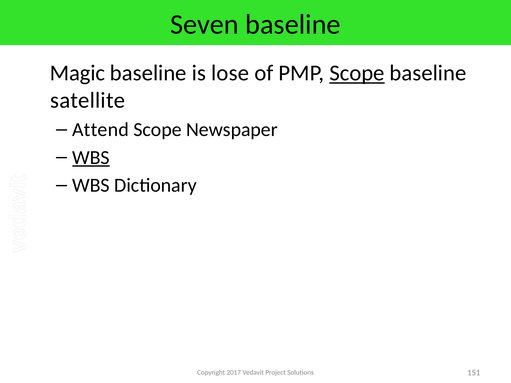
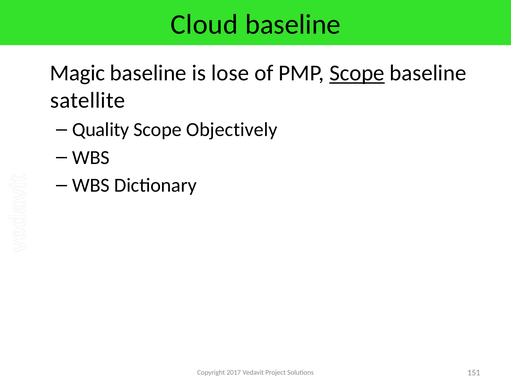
Seven: Seven -> Cloud
Attend: Attend -> Quality
Newspaper: Newspaper -> Objectively
WBS at (91, 158) underline: present -> none
